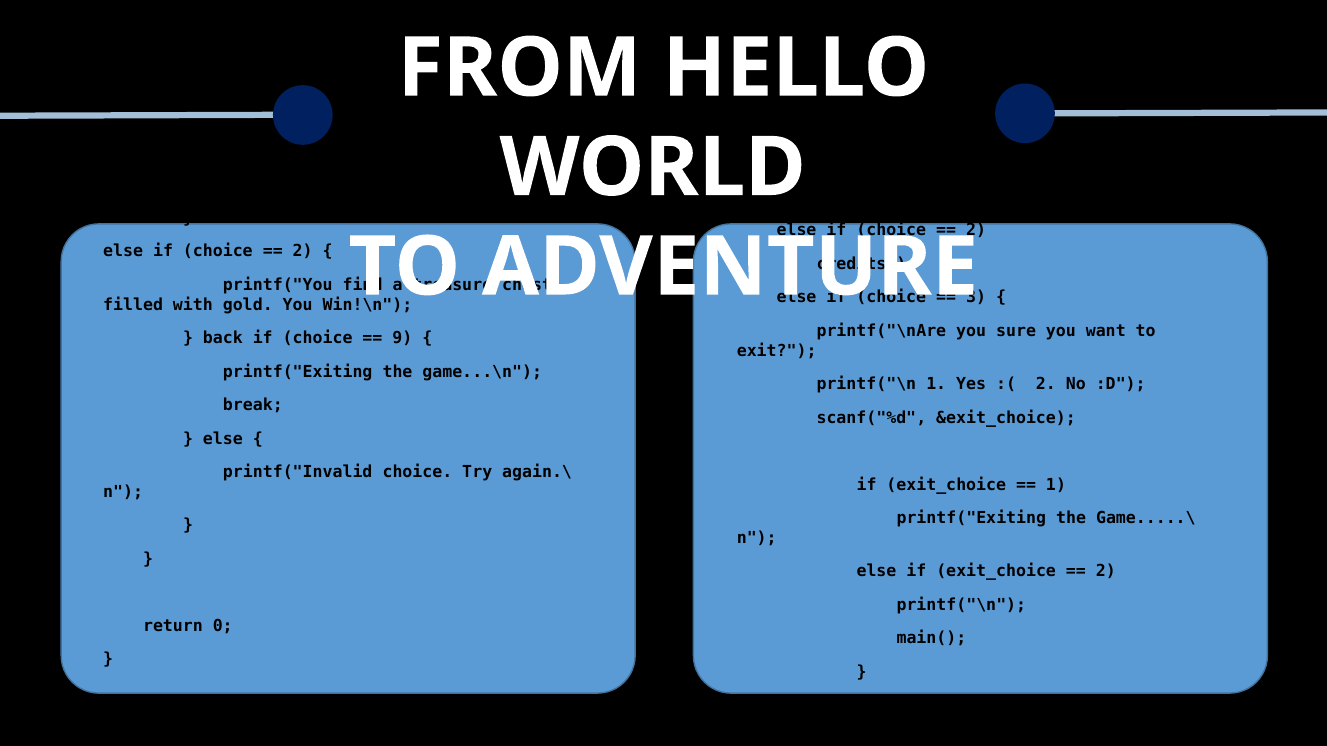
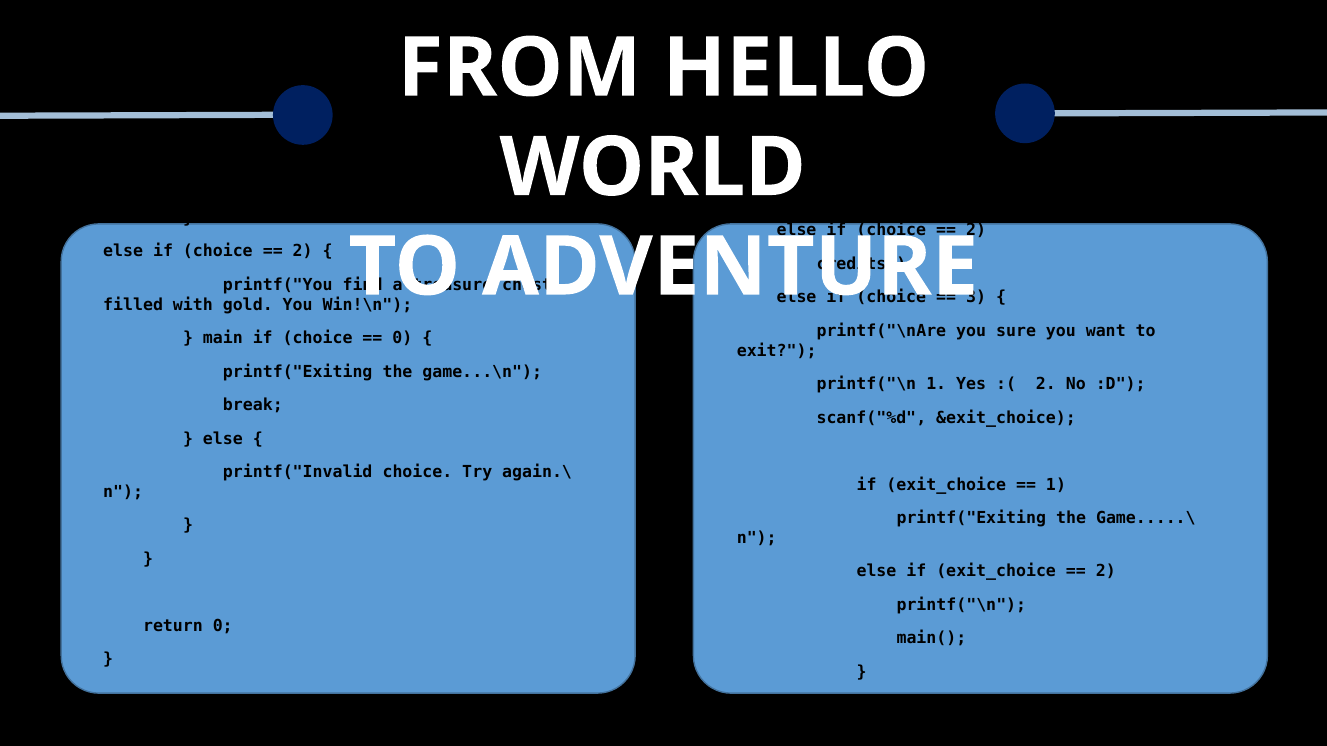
back at (223, 338): back -> main
9 at (402, 338): 9 -> 0
